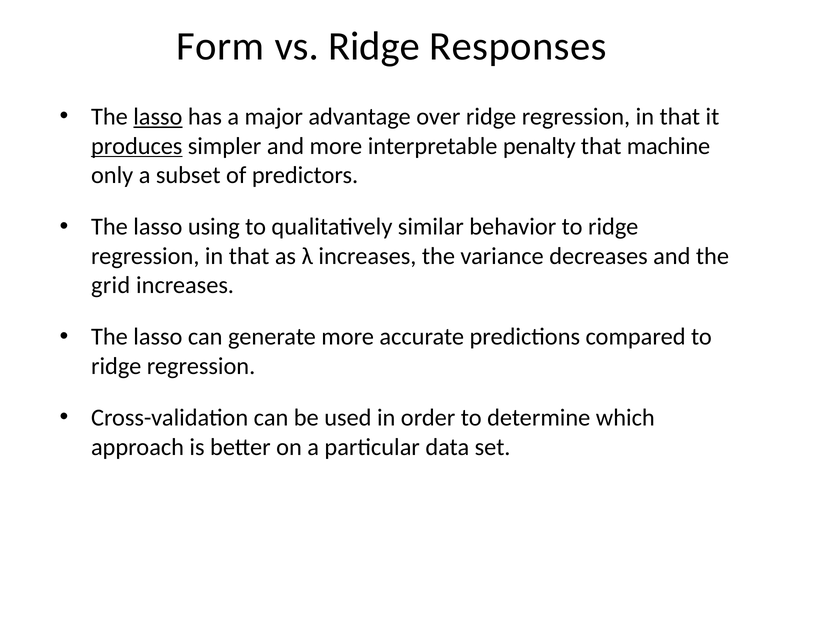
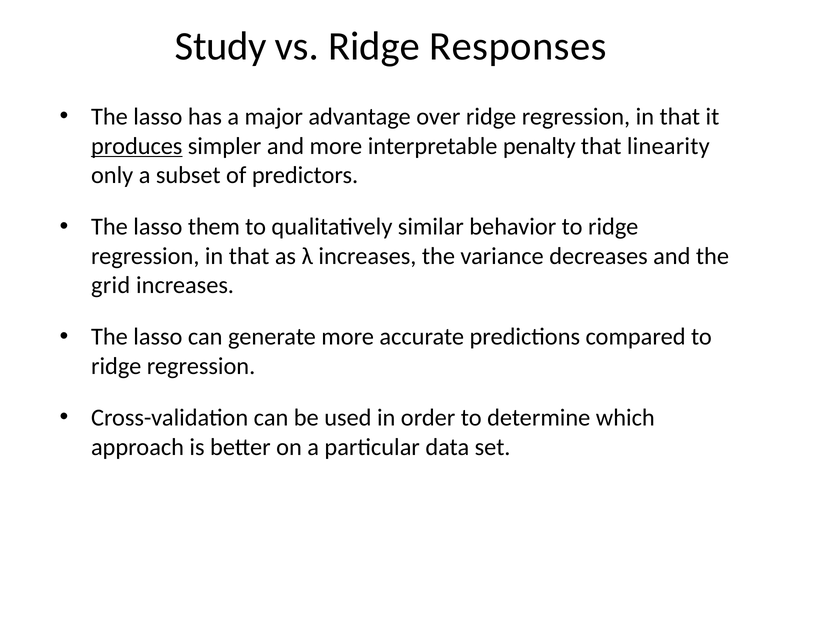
Form: Form -> Study
lasso at (158, 117) underline: present -> none
machine: machine -> linearity
using: using -> them
